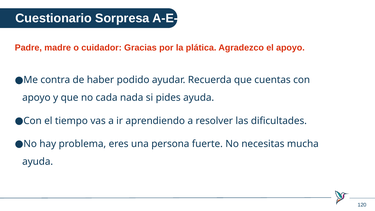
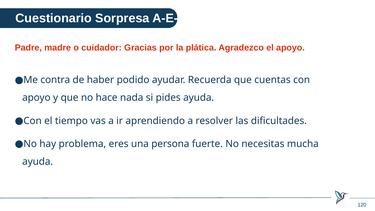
cada: cada -> hace
